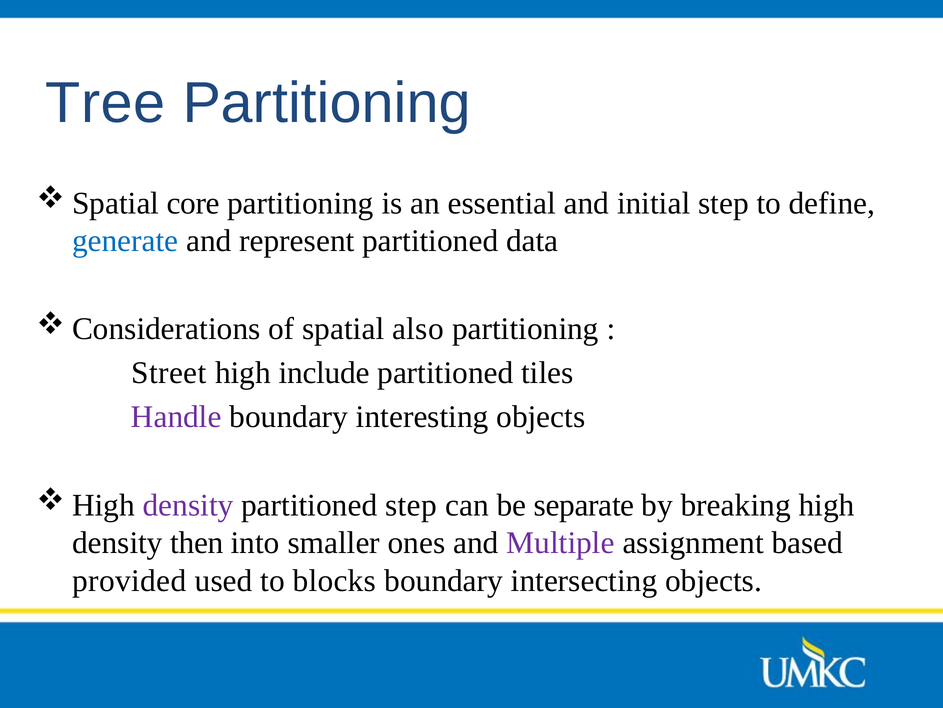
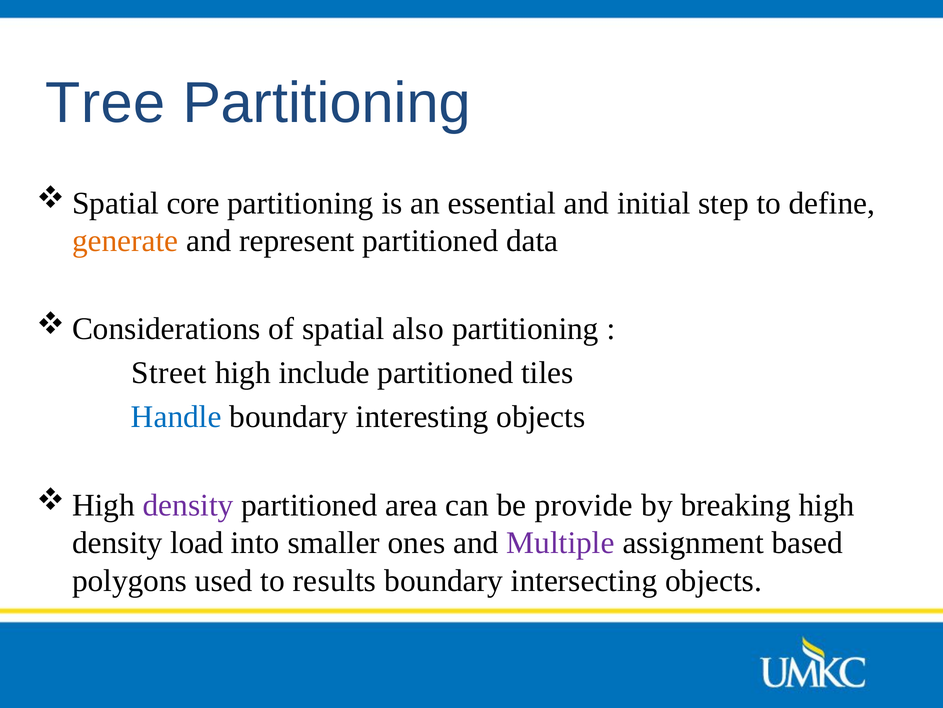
generate colour: blue -> orange
Handle colour: purple -> blue
partitioned step: step -> area
separate: separate -> provide
then: then -> load
provided: provided -> polygons
blocks: blocks -> results
